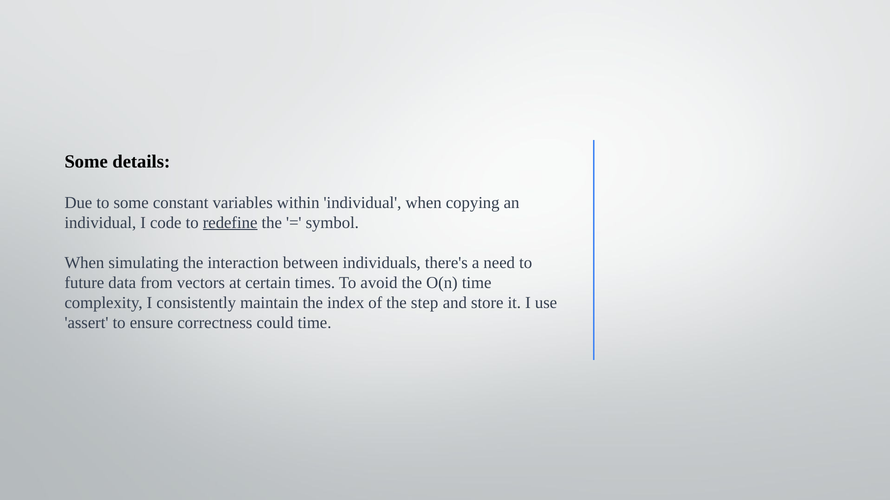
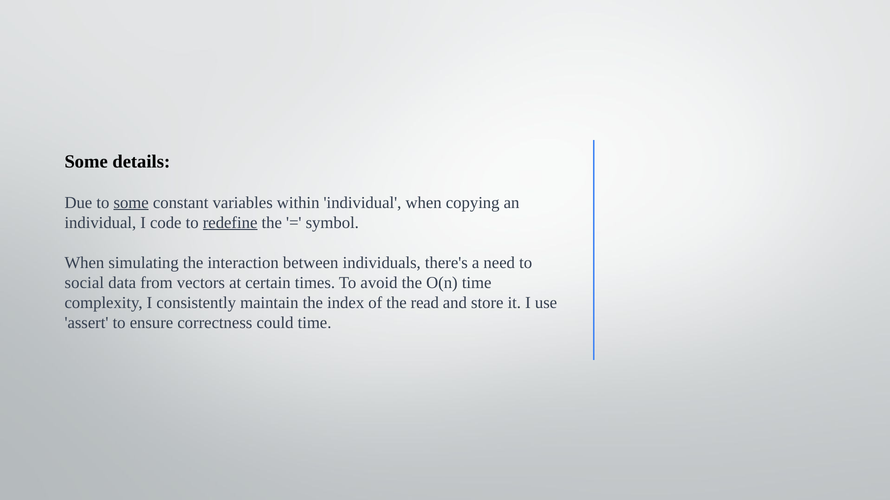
some at (131, 203) underline: none -> present
future: future -> social
step: step -> read
